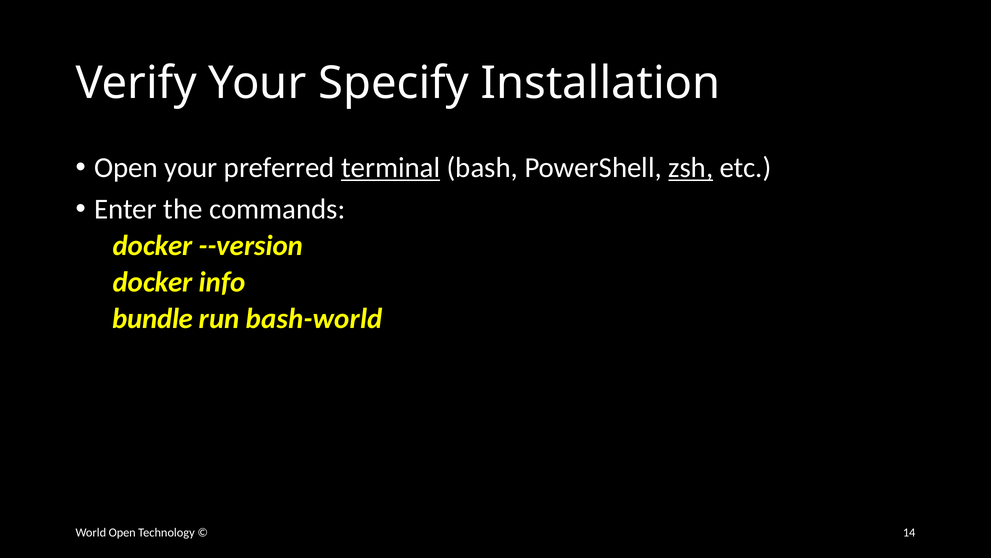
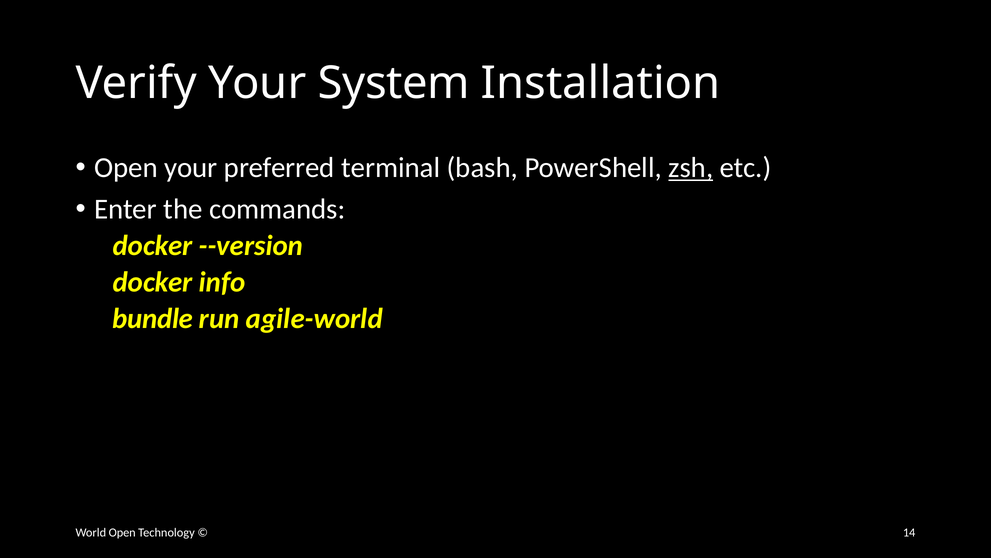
Specify: Specify -> System
terminal underline: present -> none
bash-world: bash-world -> agile-world
